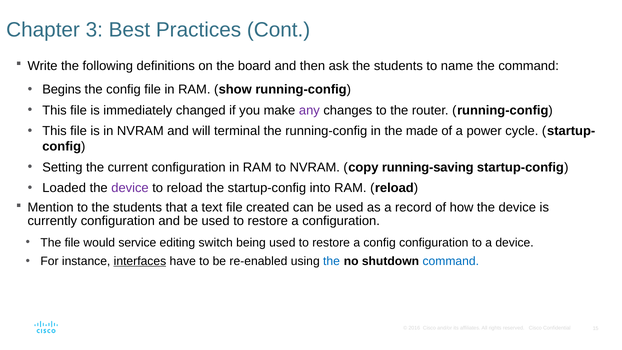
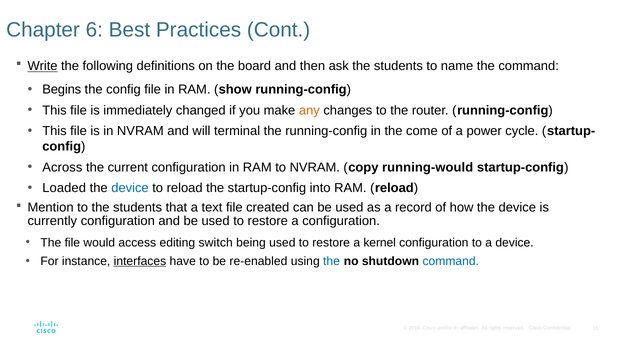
3: 3 -> 6
Write underline: none -> present
any colour: purple -> orange
made: made -> come
Setting: Setting -> Across
running-saving: running-saving -> running-would
device at (130, 188) colour: purple -> blue
service: service -> access
a config: config -> kernel
